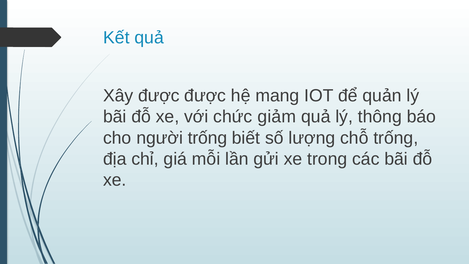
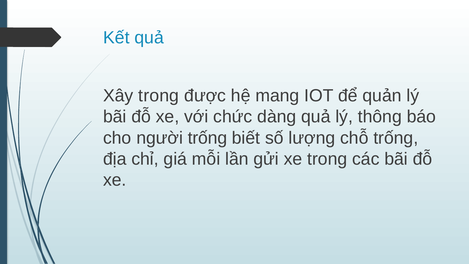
Xây được: được -> trong
giảm: giảm -> dàng
